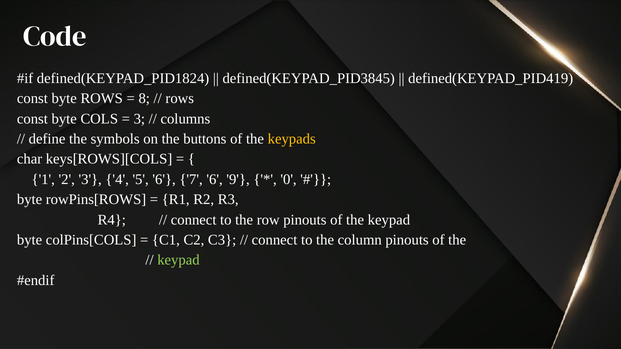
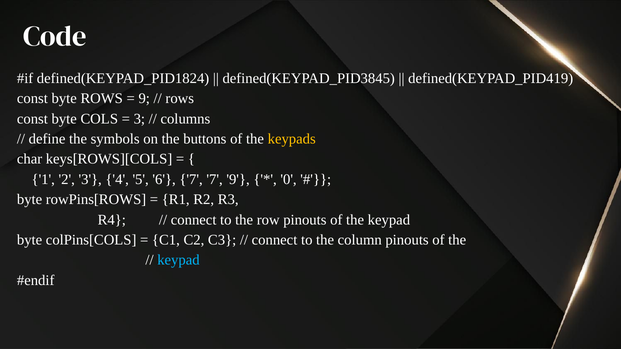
8 at (144, 99): 8 -> 9
7 6: 6 -> 7
keypad at (178, 260) colour: light green -> light blue
